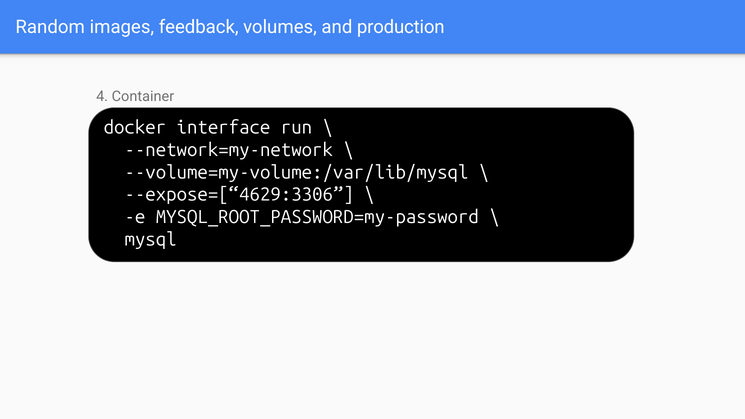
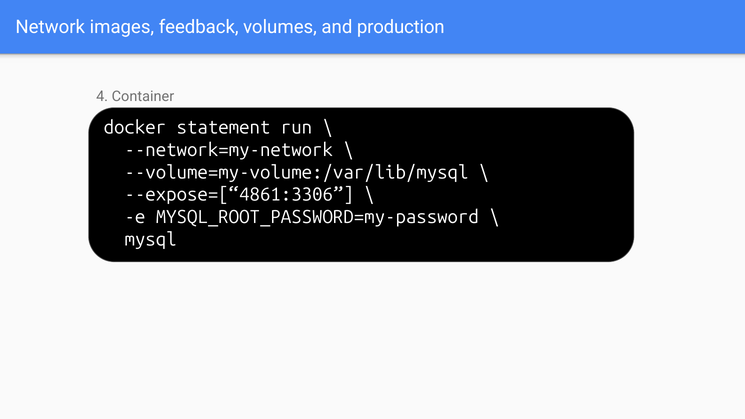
Random: Random -> Network
interface: interface -> statement
--expose=[“4629:3306: --expose=[“4629:3306 -> --expose=[“4861:3306
